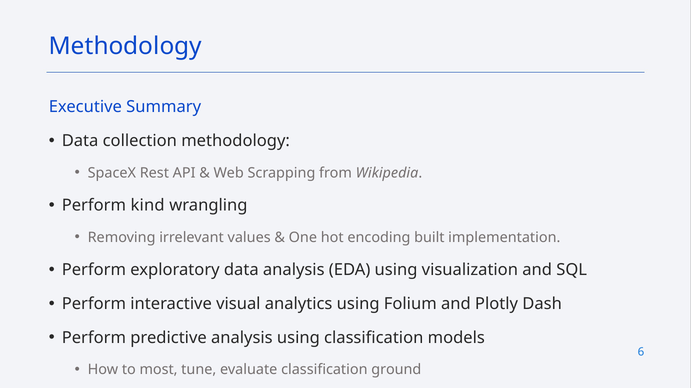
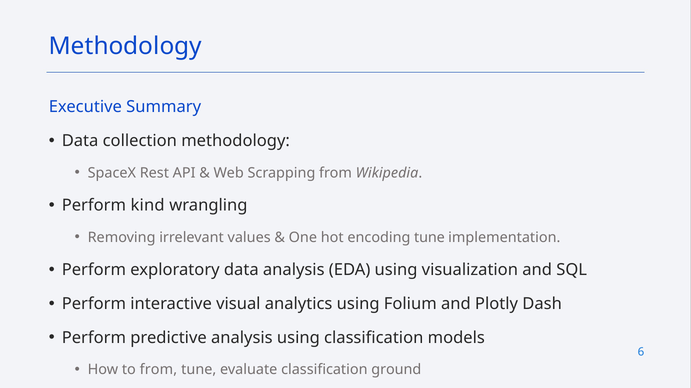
encoding built: built -> tune
to most: most -> from
